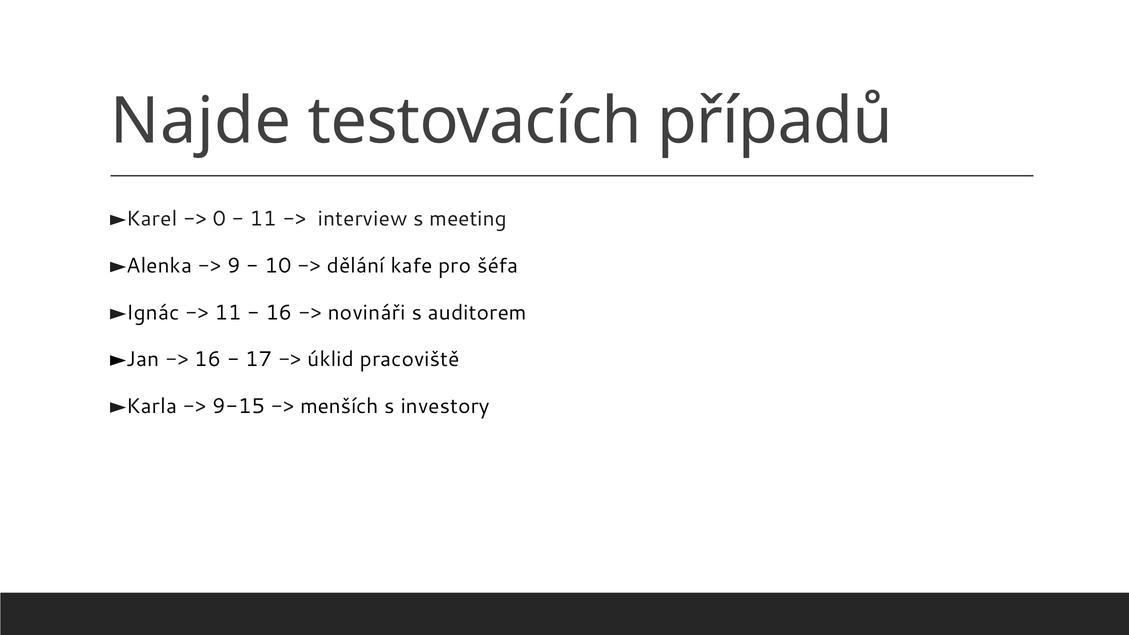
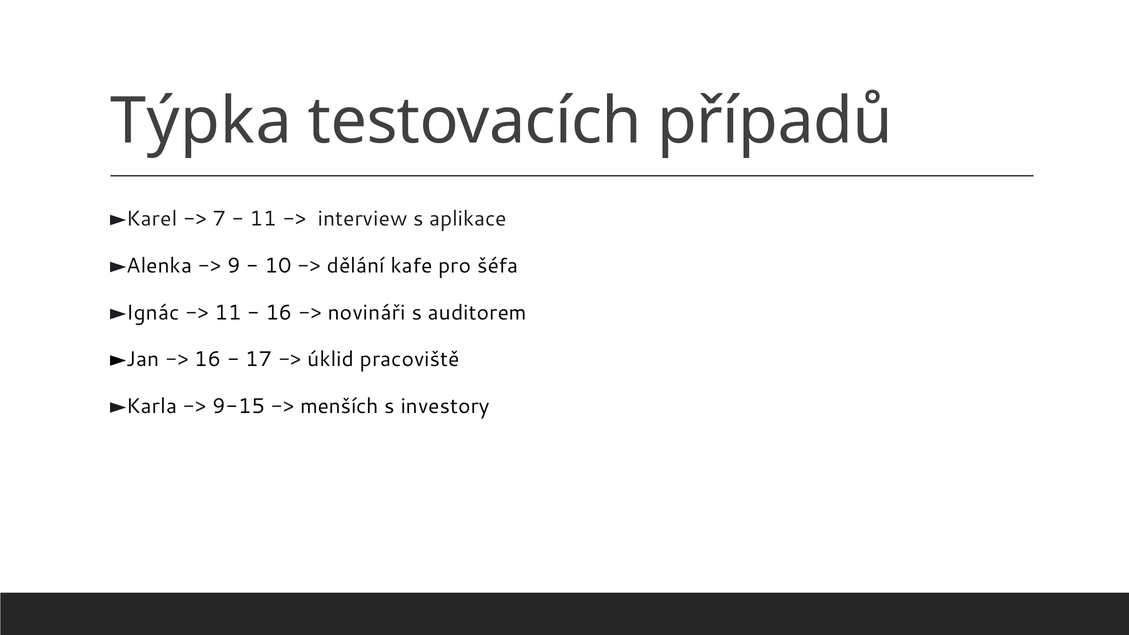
Najde: Najde -> Týpka
0: 0 -> 7
meeting: meeting -> aplikace
